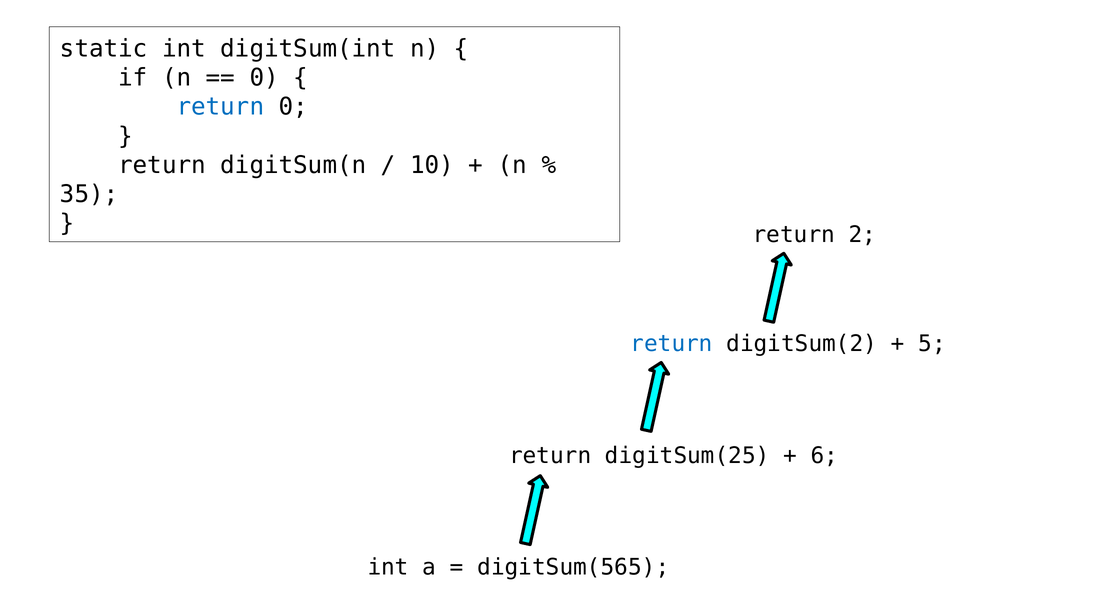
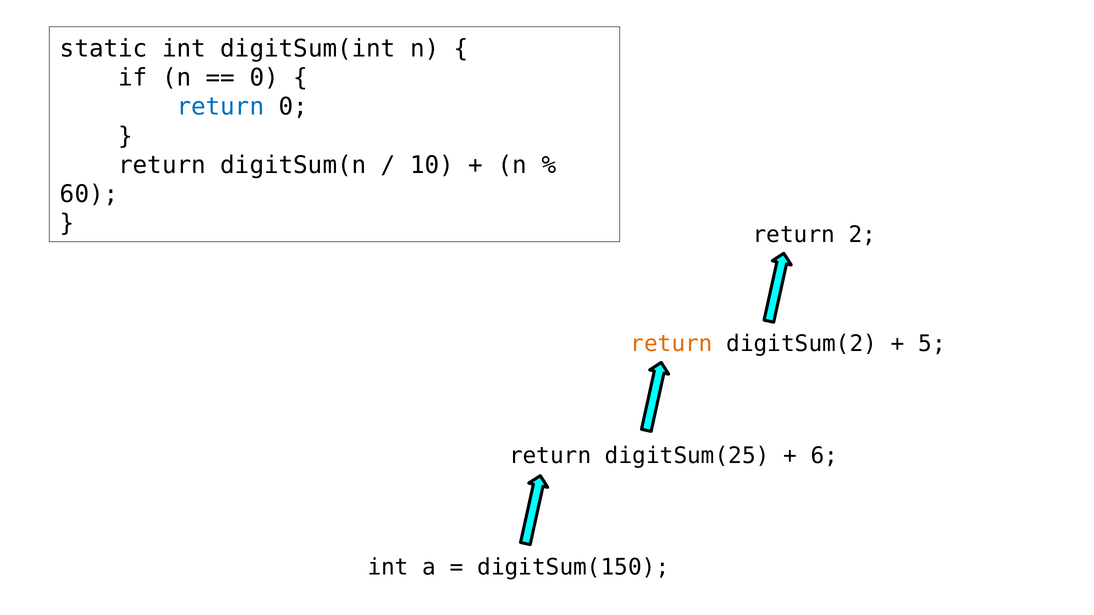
35: 35 -> 60
return at (672, 344) colour: blue -> orange
digitSum(565: digitSum(565 -> digitSum(150
